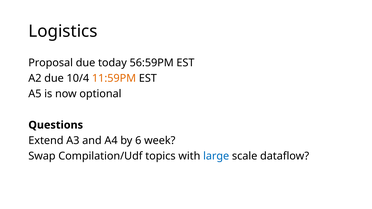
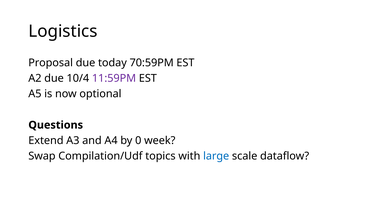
56:59PM: 56:59PM -> 70:59PM
11:59PM colour: orange -> purple
6: 6 -> 0
